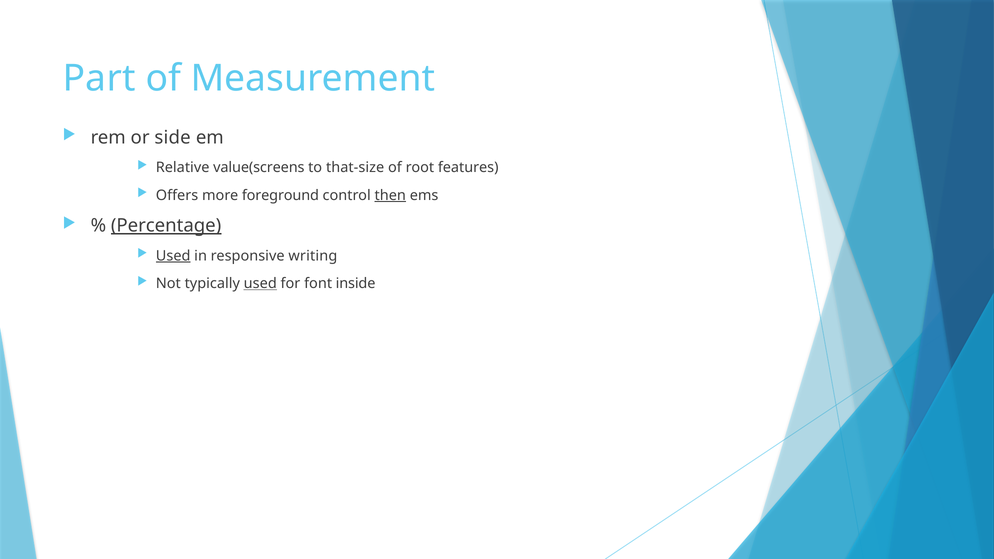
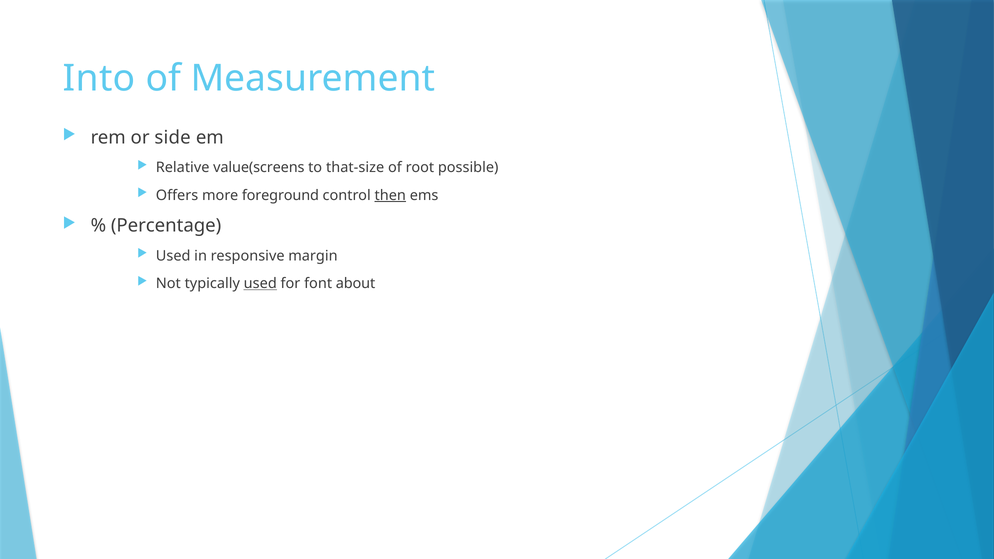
Part: Part -> Into
features: features -> possible
Percentage underline: present -> none
Used at (173, 256) underline: present -> none
writing: writing -> margin
inside: inside -> about
